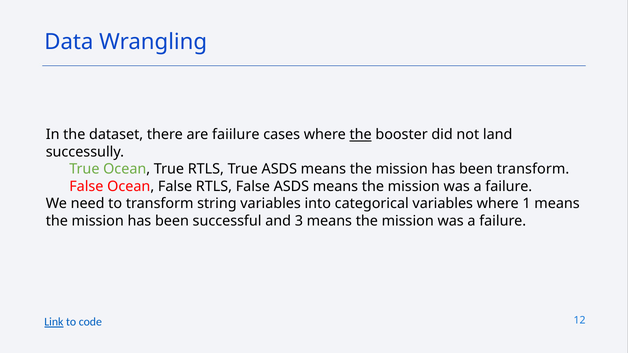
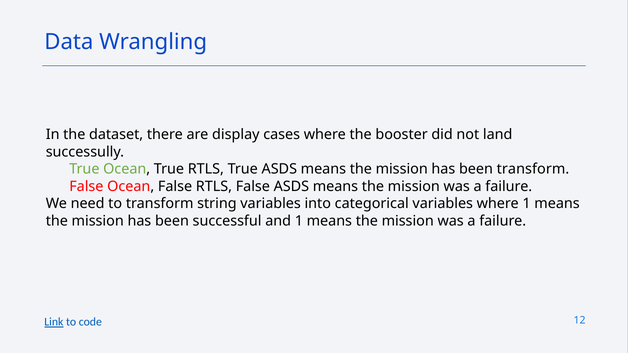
faiilure: faiilure -> display
the at (361, 135) underline: present -> none
and 3: 3 -> 1
